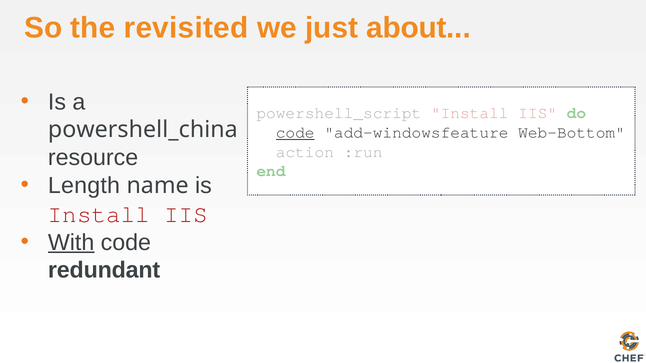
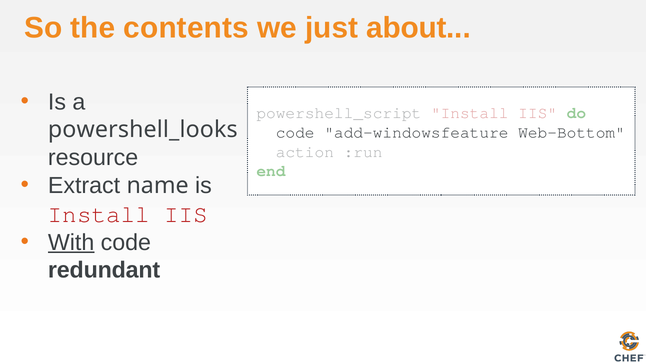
revisited: revisited -> contents
powershell_china: powershell_china -> powershell_looks
code at (295, 133) underline: present -> none
Length: Length -> Extract
